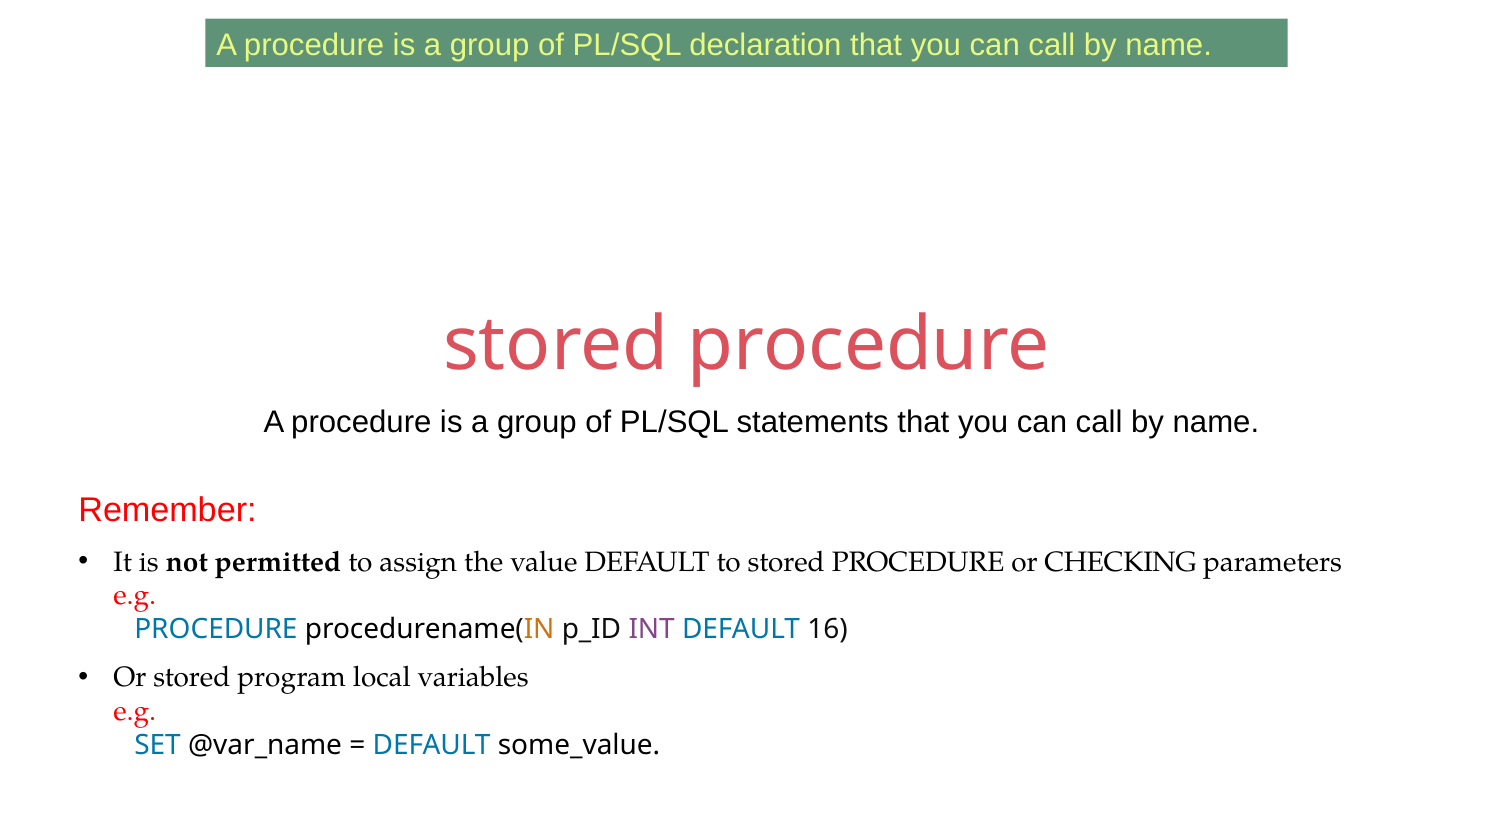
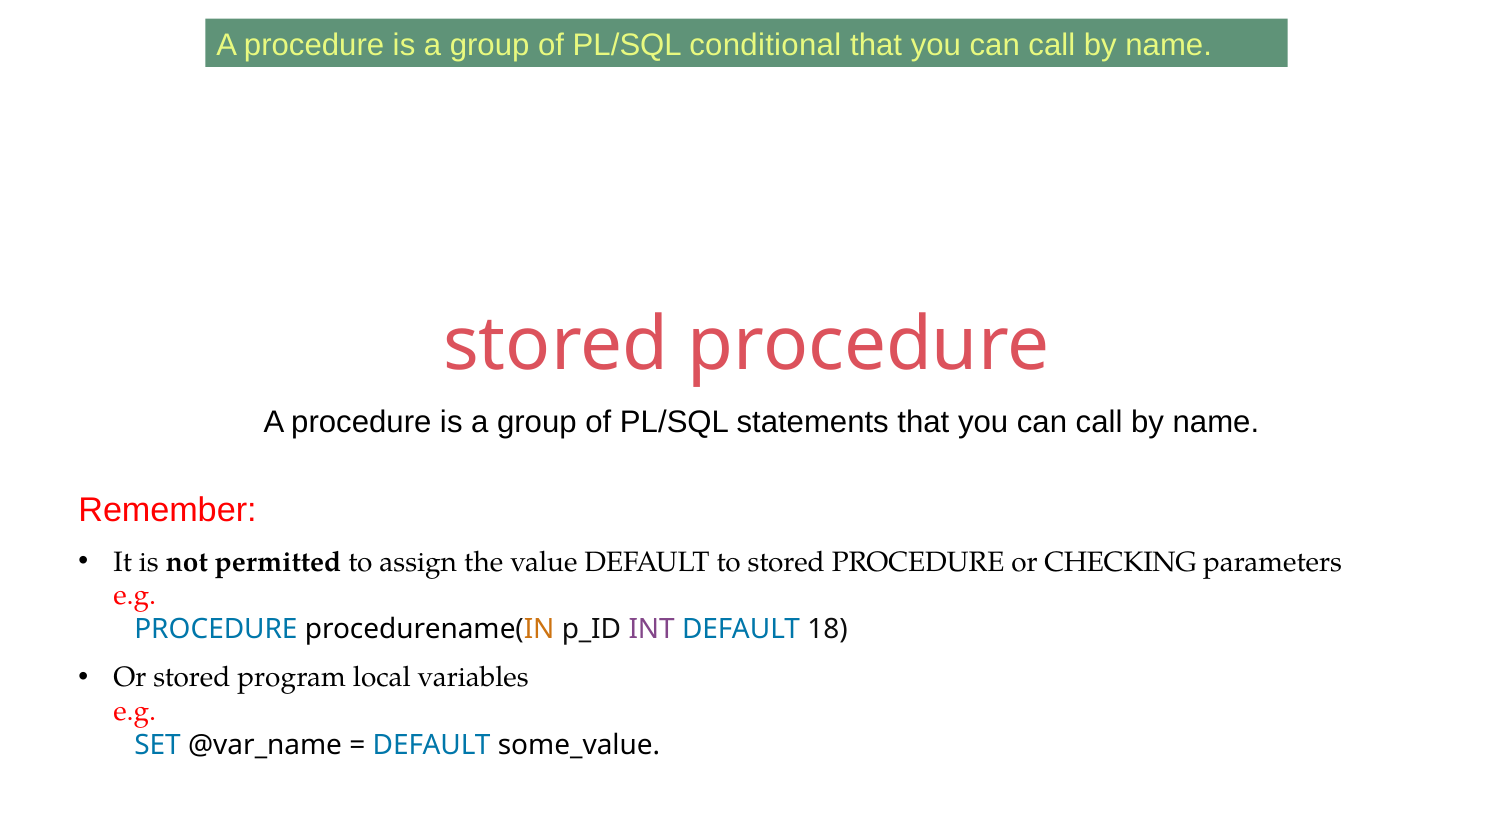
declaration: declaration -> conditional
16: 16 -> 18
